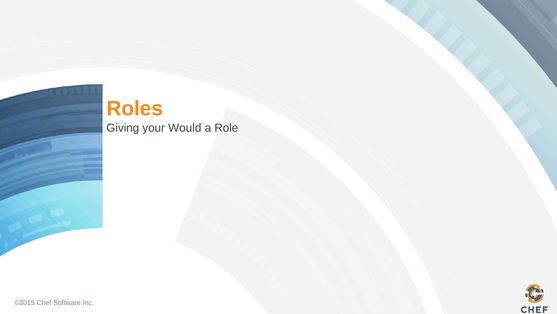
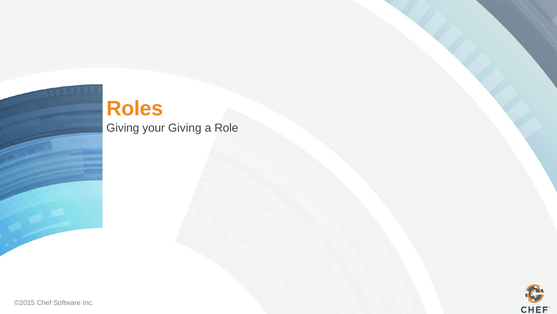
your Would: Would -> Giving
